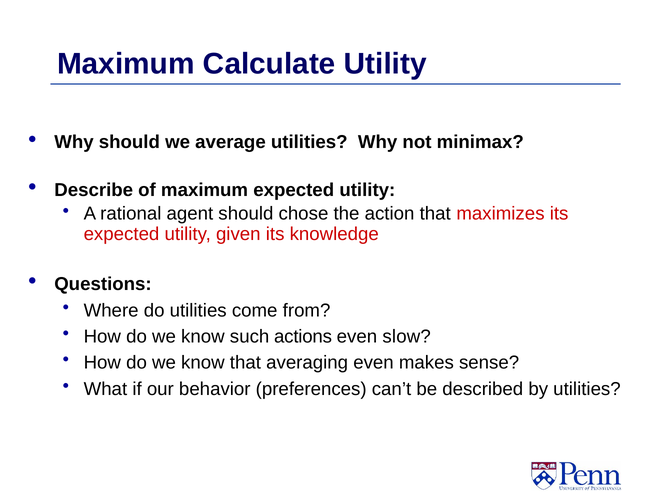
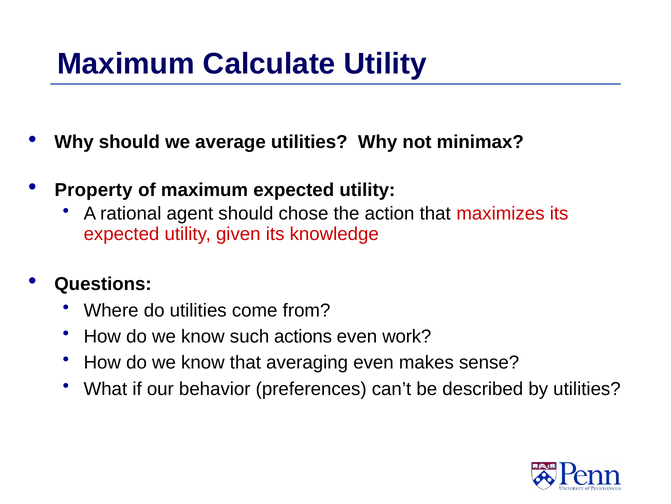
Describe: Describe -> Property
slow: slow -> work
